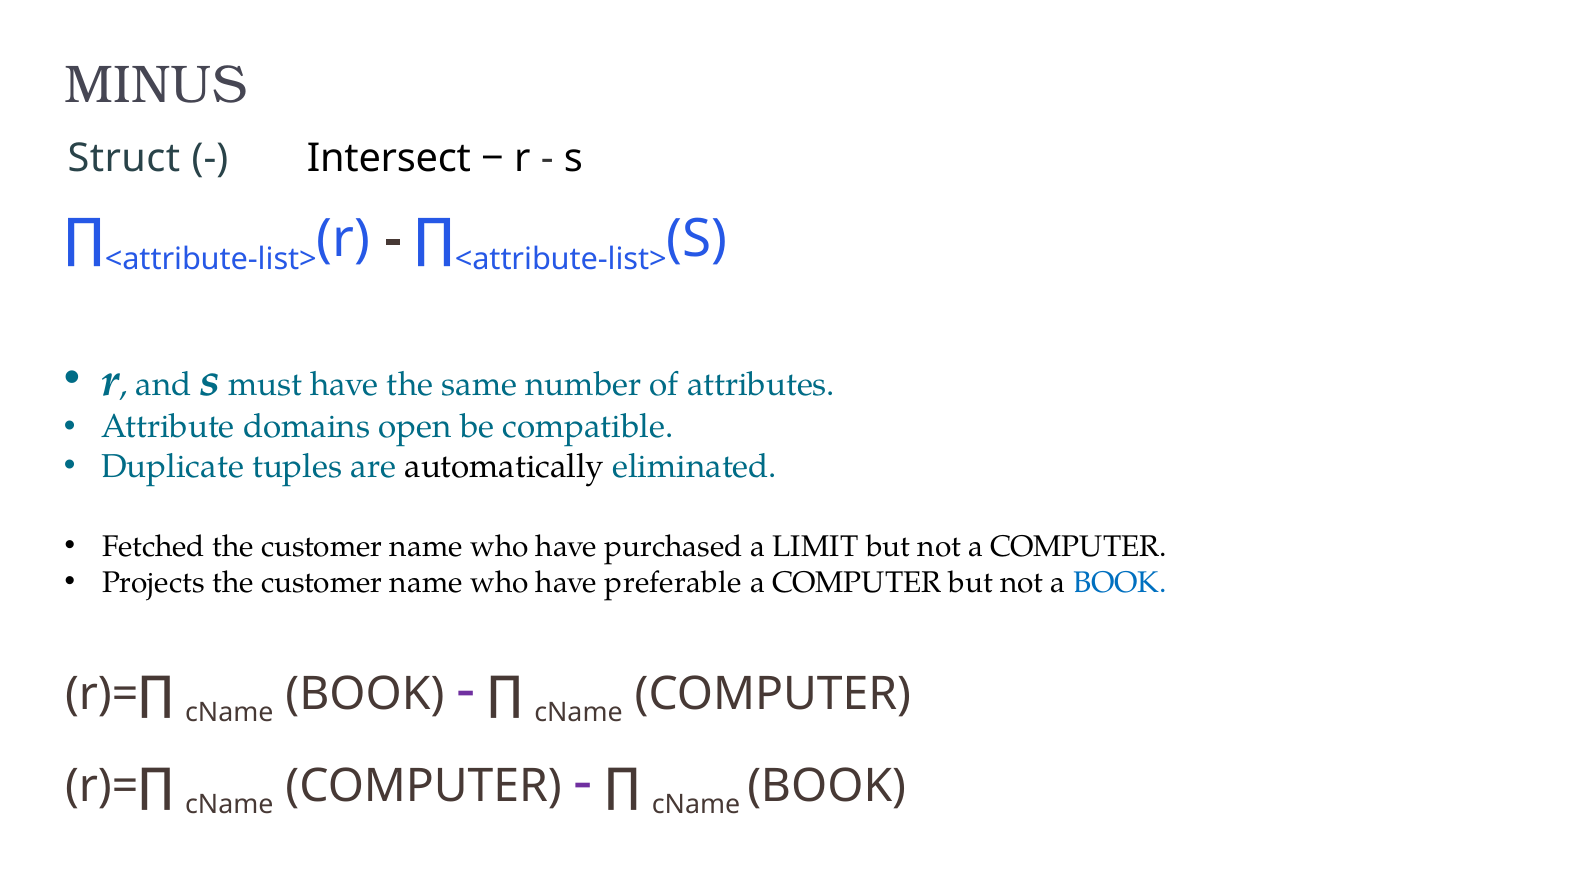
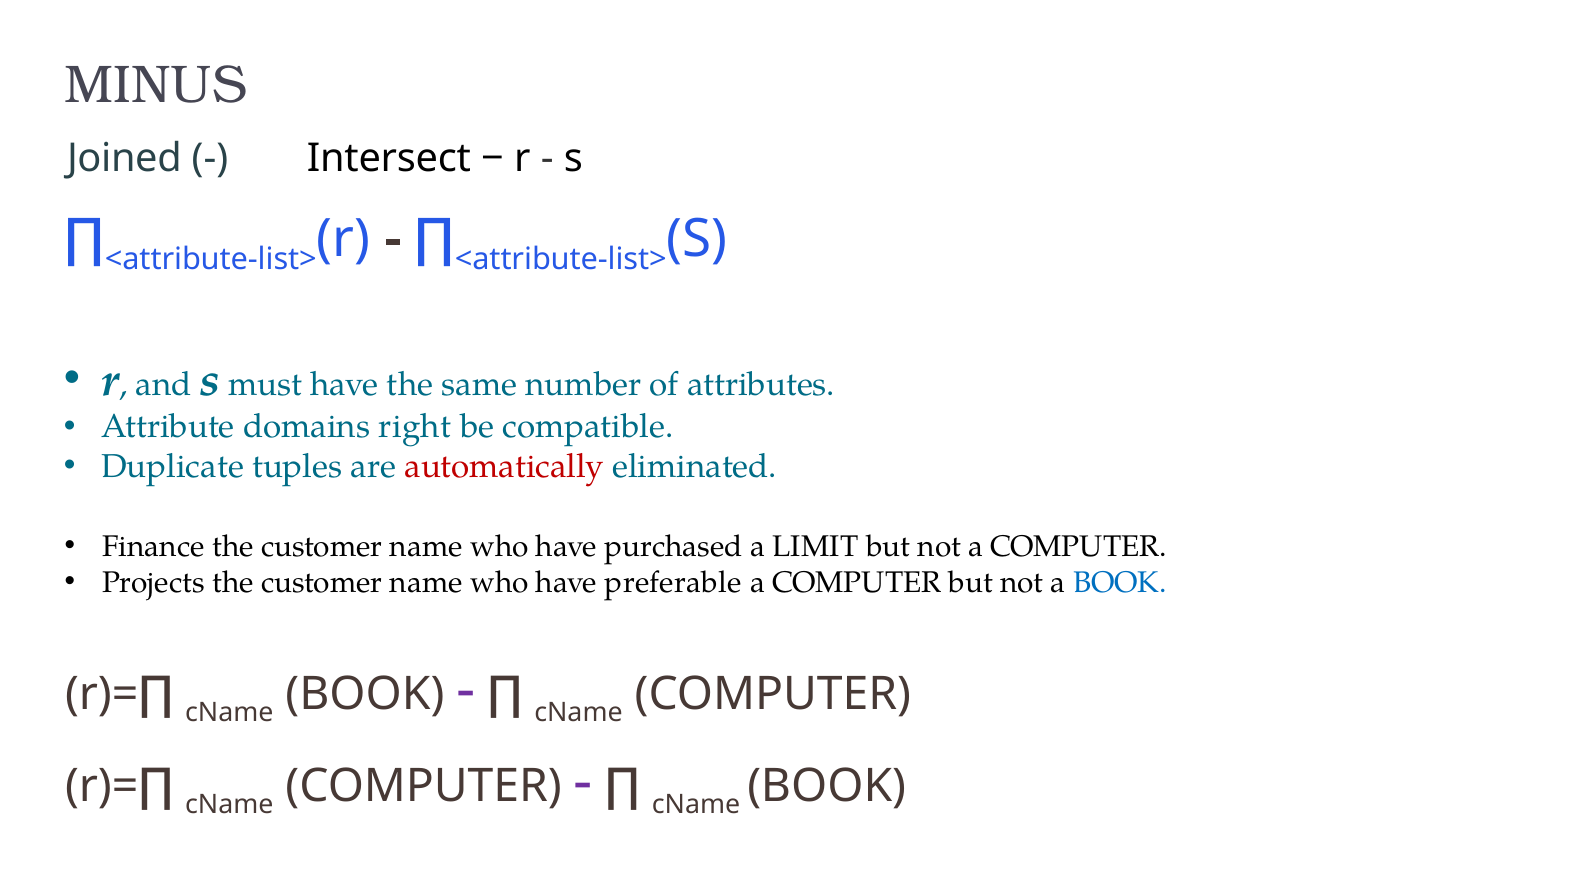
Struct: Struct -> Joined
open: open -> right
automatically colour: black -> red
Fetched: Fetched -> Finance
